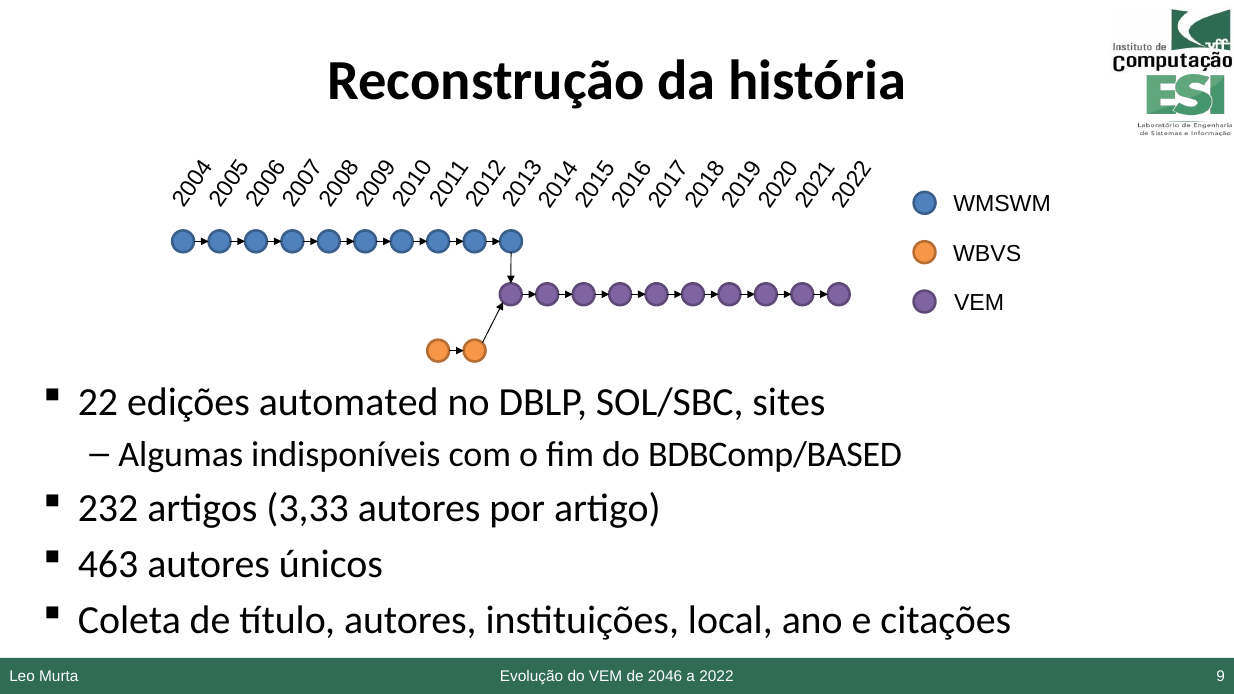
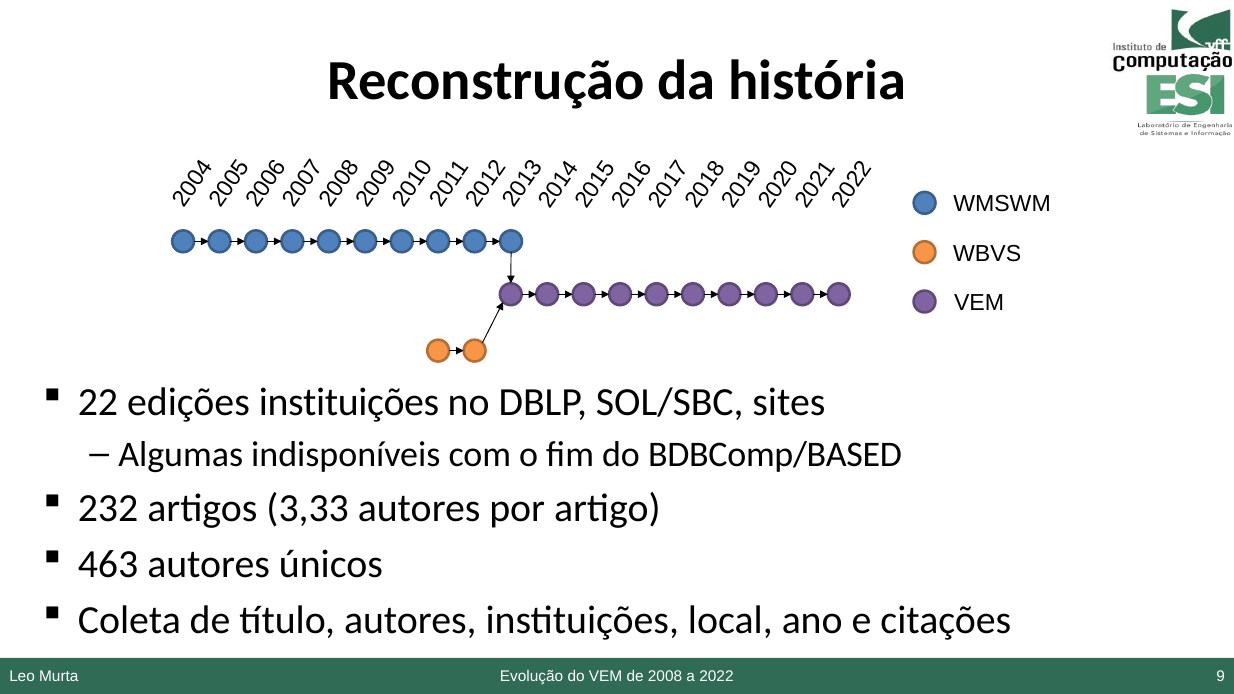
edições automated: automated -> instituições
2046: 2046 -> 2008
